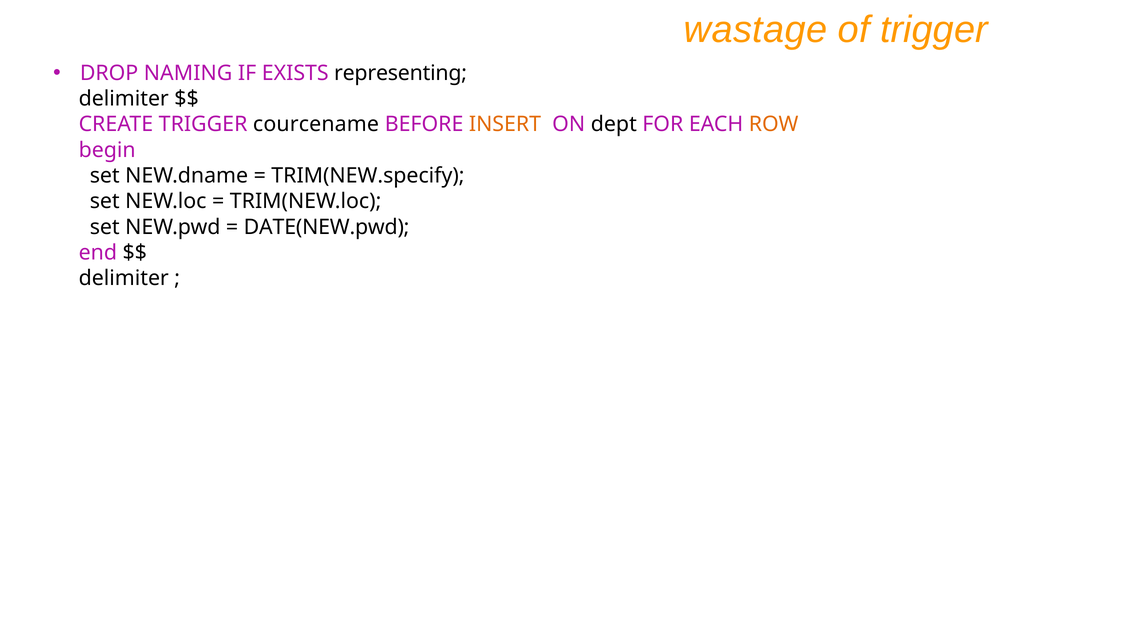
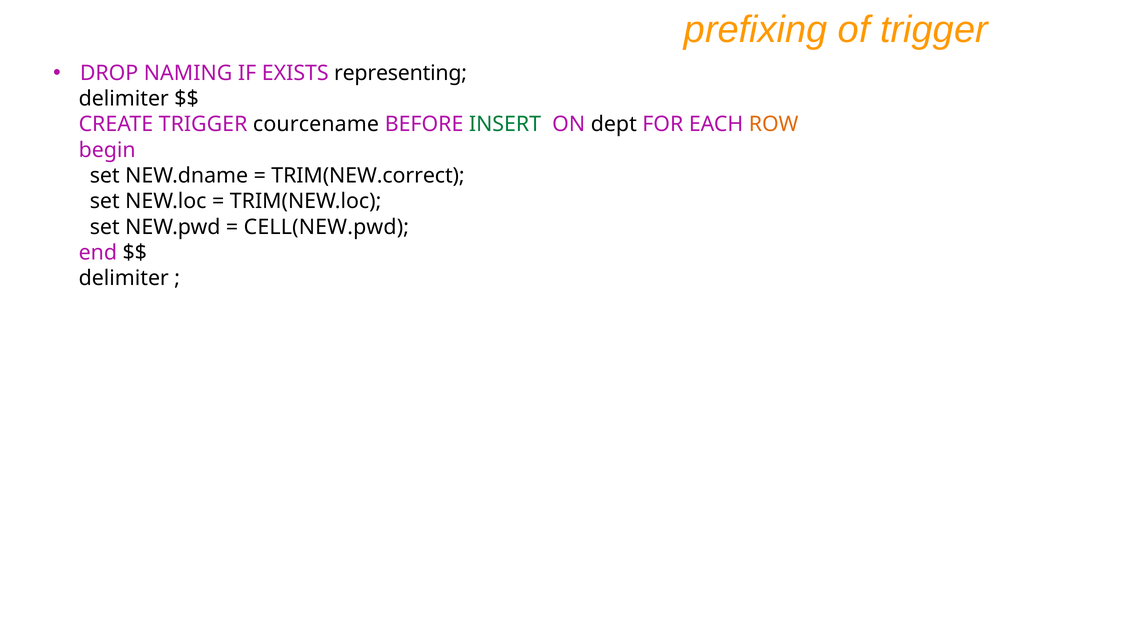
wastage: wastage -> prefixing
INSERT colour: orange -> green
TRIM(NEW.specify: TRIM(NEW.specify -> TRIM(NEW.correct
DATE(NEW.pwd: DATE(NEW.pwd -> CELL(NEW.pwd
